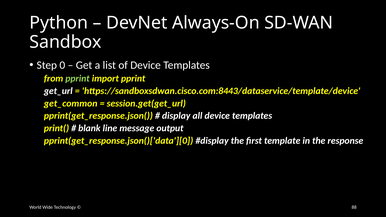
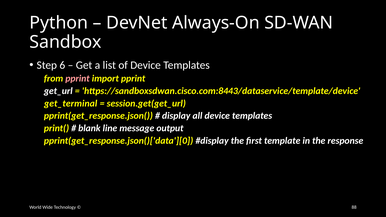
0: 0 -> 6
pprint at (78, 79) colour: light green -> pink
get_common: get_common -> get_terminal
